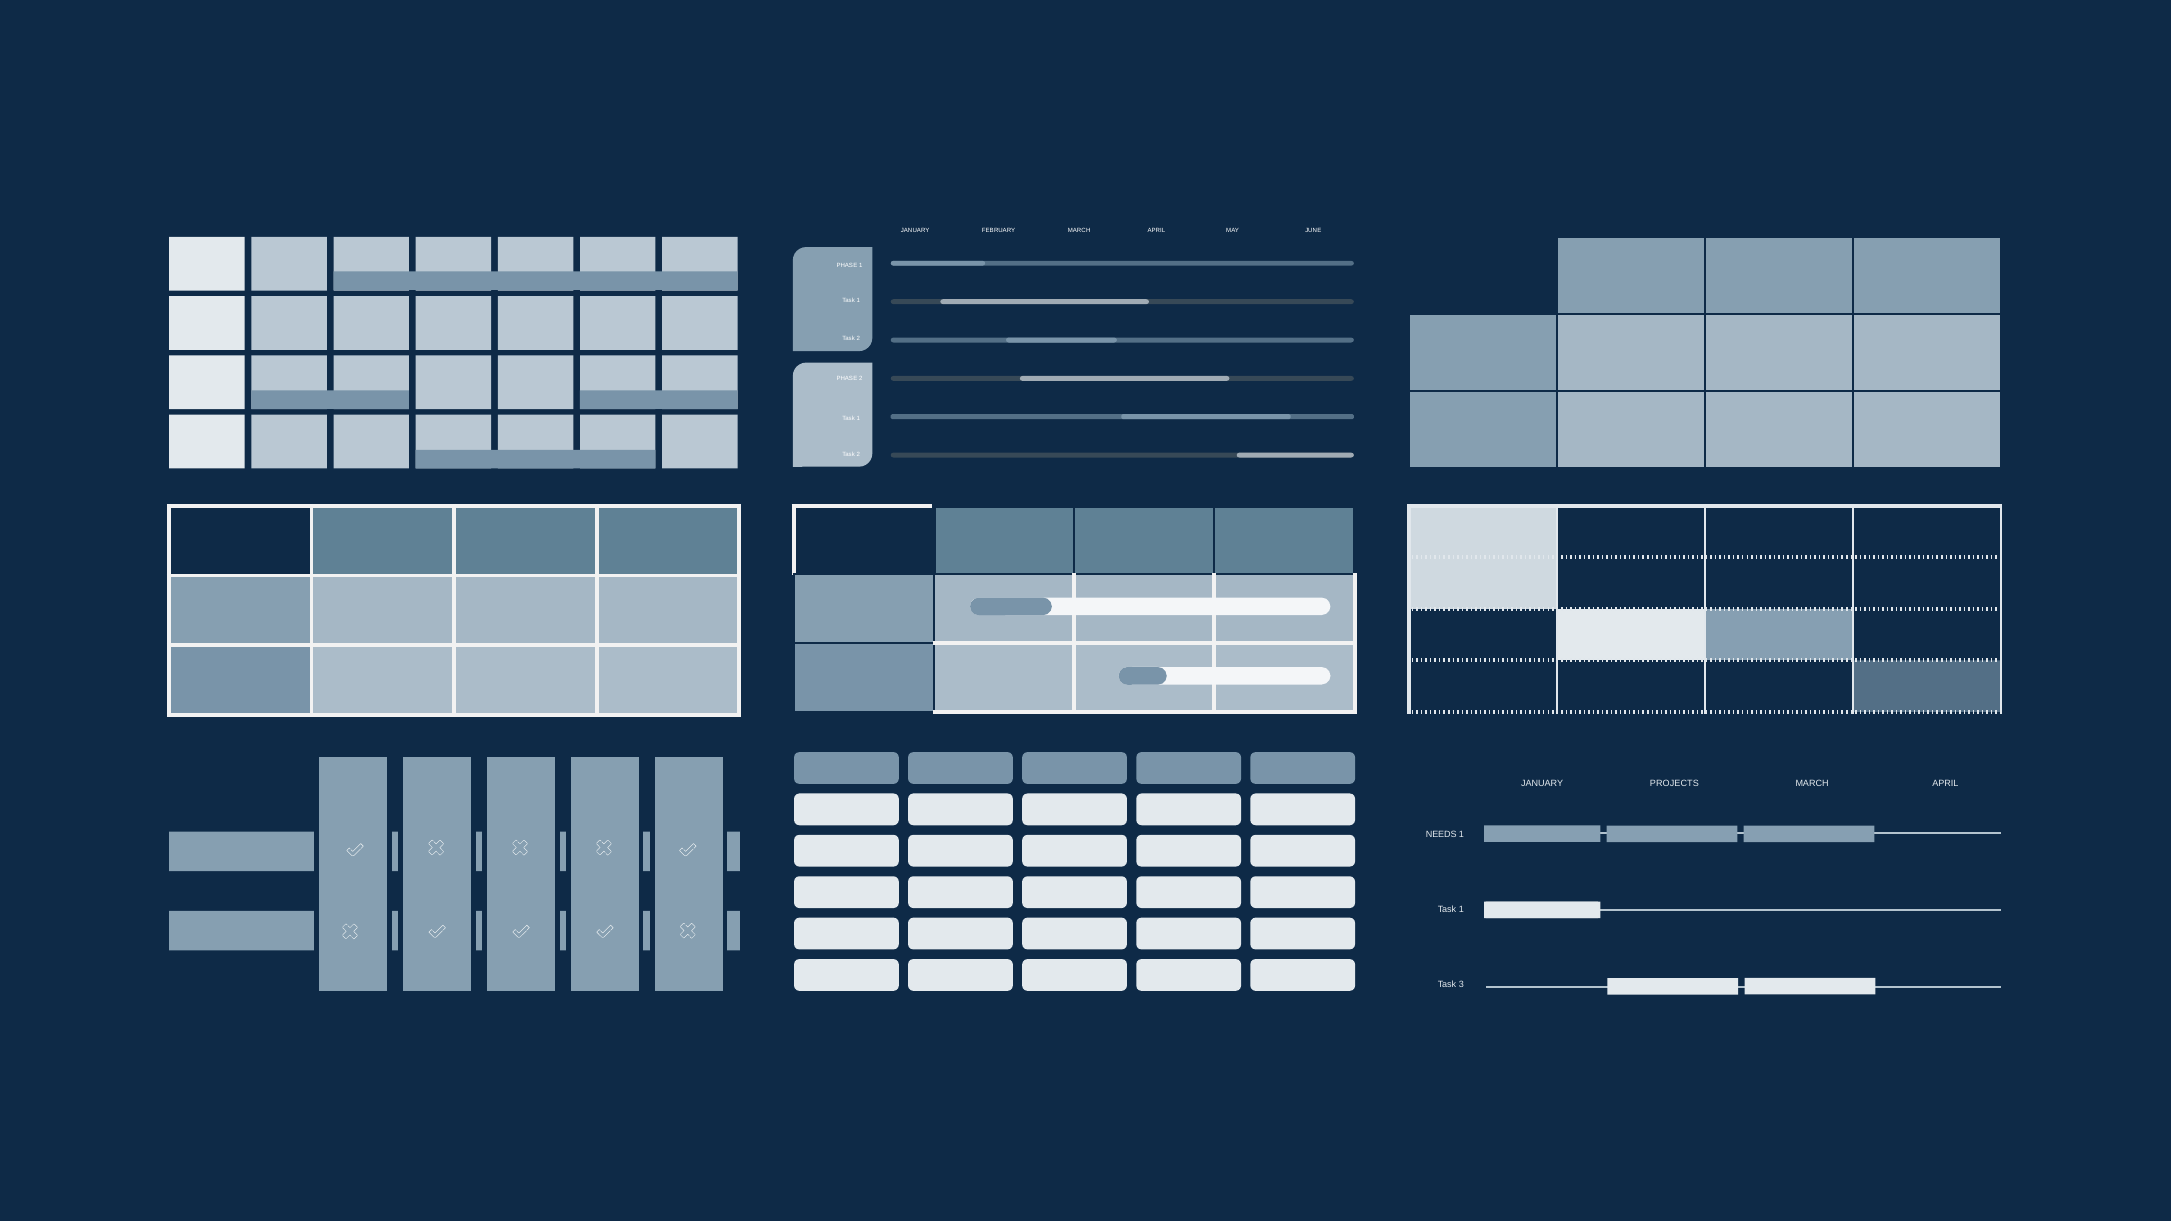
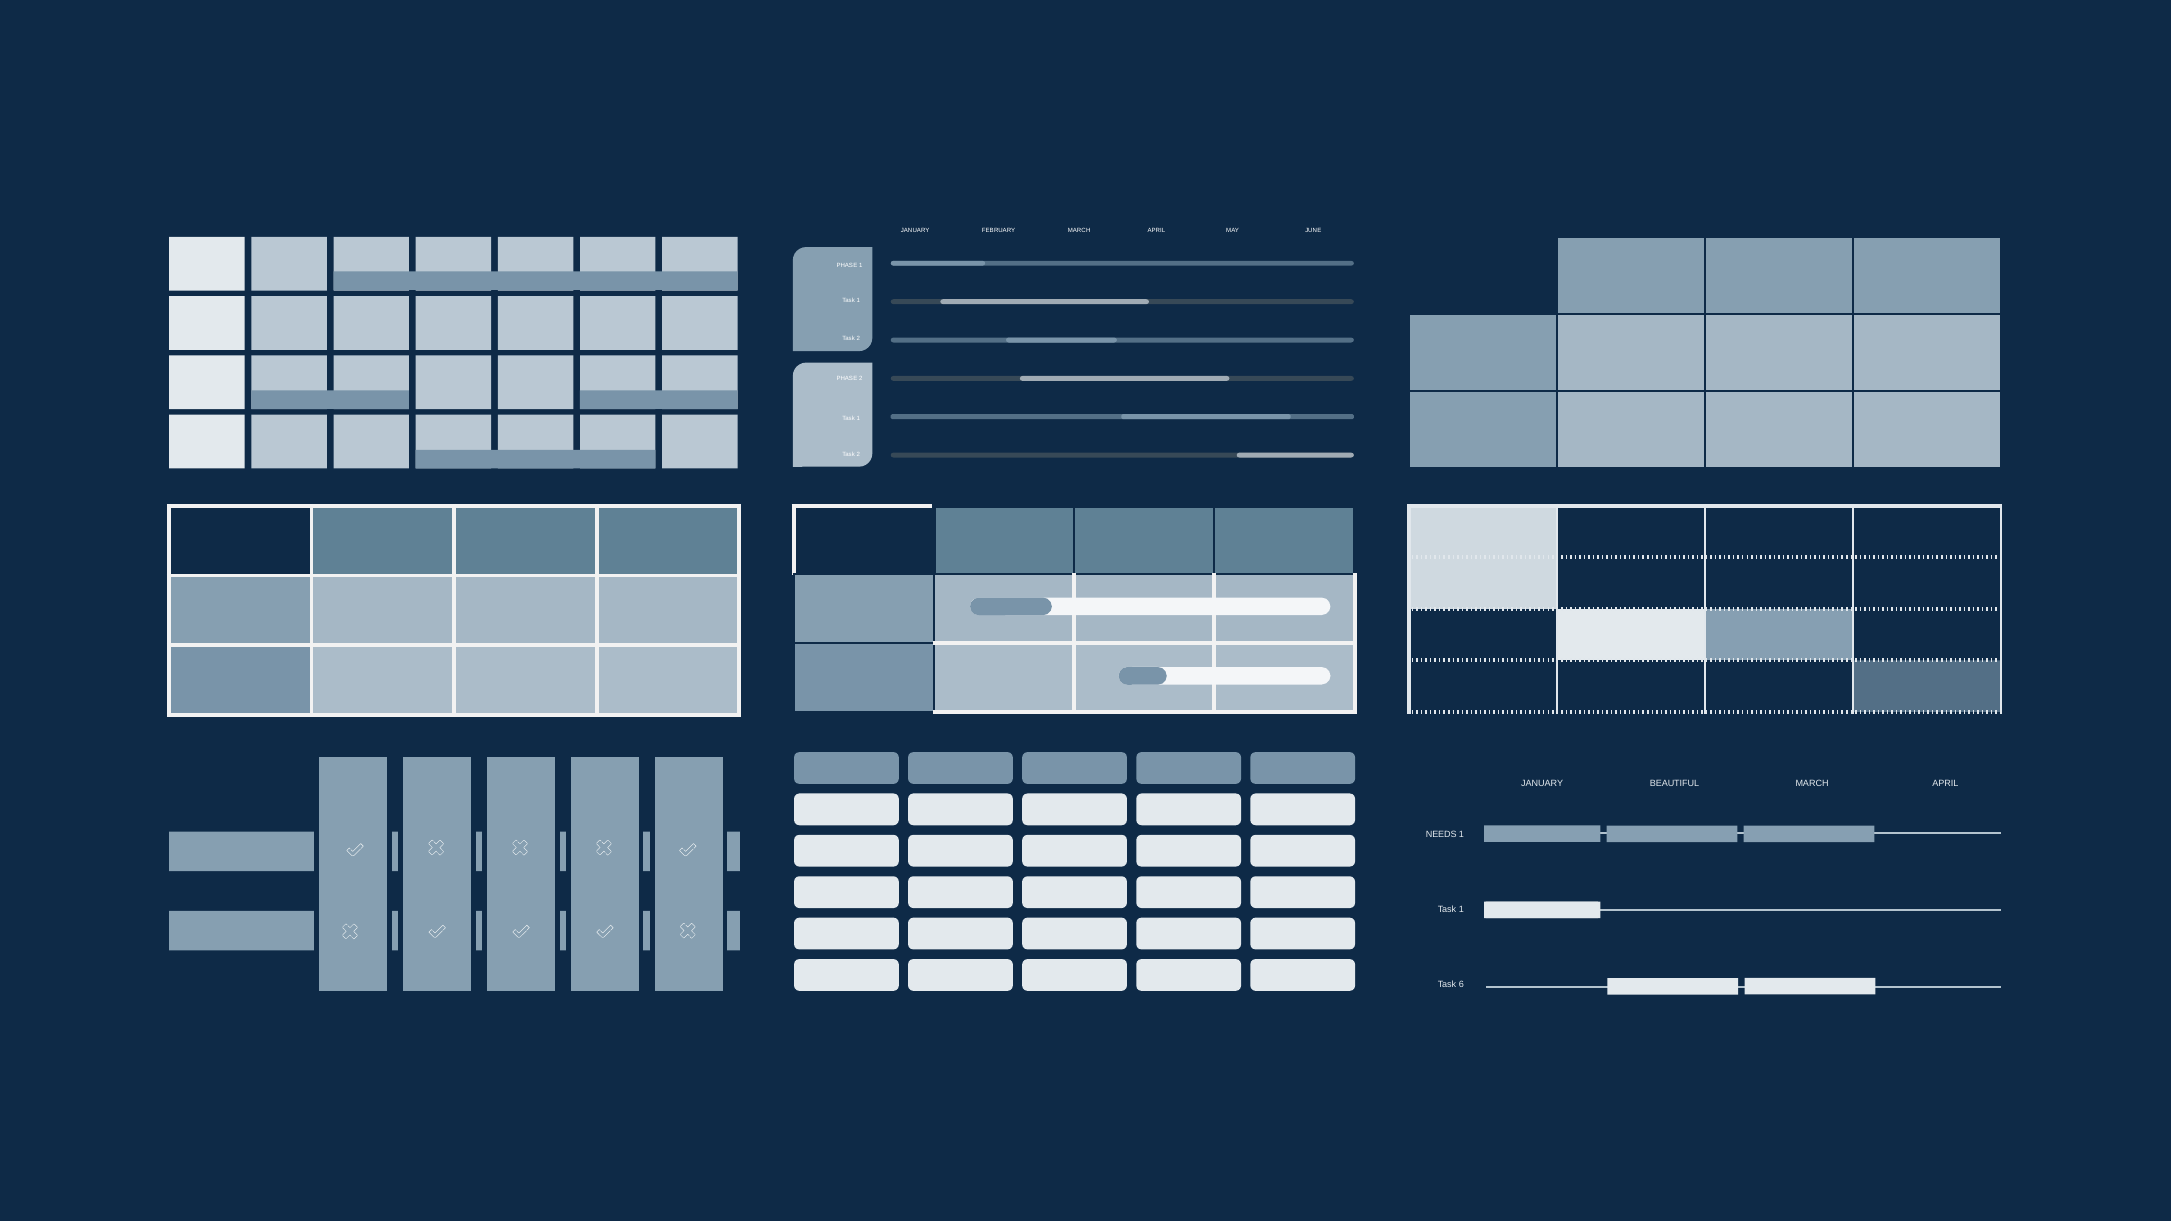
PROJECTS: PROJECTS -> BEAUTIFUL
3: 3 -> 6
